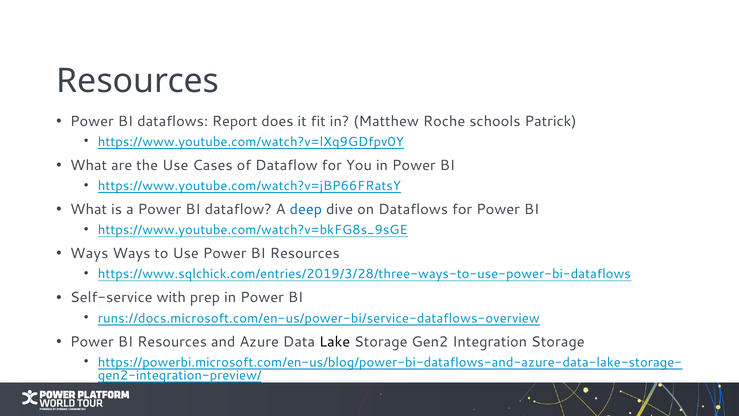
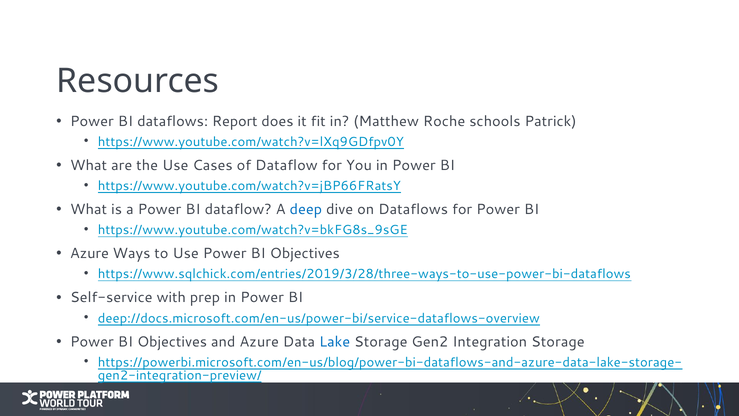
Ways at (89, 253): Ways -> Azure
Use Power BI Resources: Resources -> Objectives
runs://docs.microsoft.com/en-us/power-bi/service-dataflows-overview: runs://docs.microsoft.com/en-us/power-bi/service-dataflows-overview -> deep://docs.microsoft.com/en-us/power-bi/service-dataflows-overview
Resources at (172, 341): Resources -> Objectives
Lake colour: black -> blue
